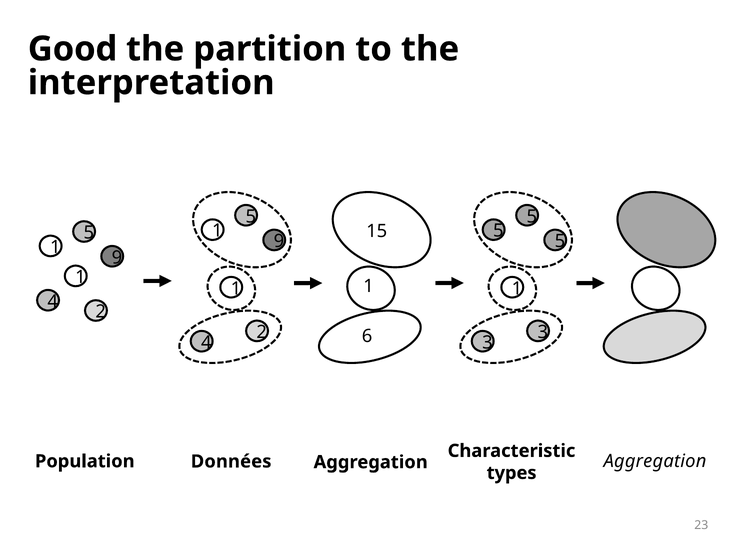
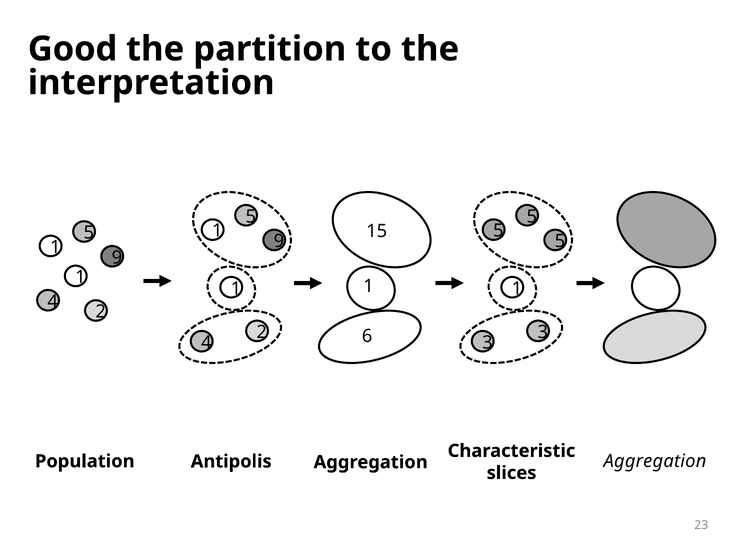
Données: Données -> Antipolis
types: types -> slices
